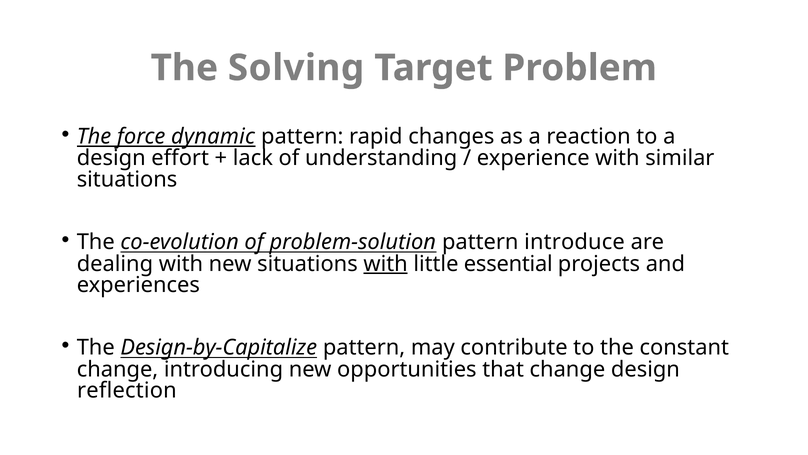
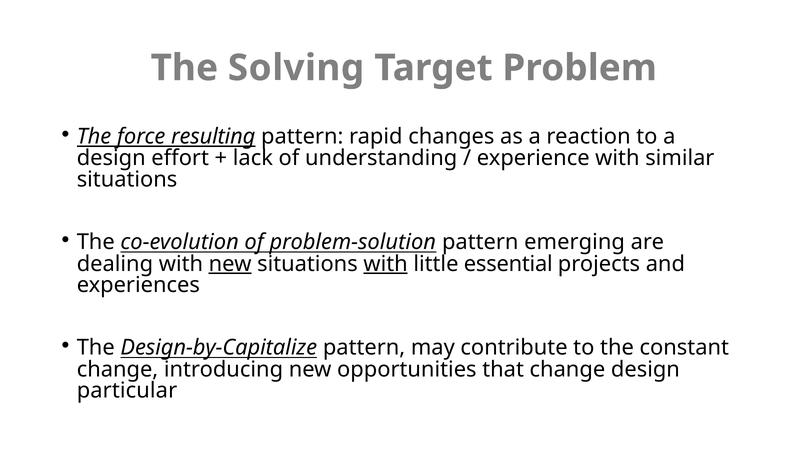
dynamic: dynamic -> resulting
introduce: introduce -> emerging
new at (230, 263) underline: none -> present
reflection: reflection -> particular
